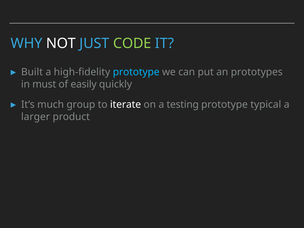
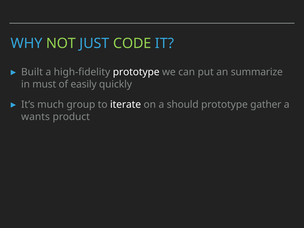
NOT colour: white -> light green
prototype at (136, 72) colour: light blue -> white
prototypes: prototypes -> summarize
testing: testing -> should
typical: typical -> gather
larger: larger -> wants
